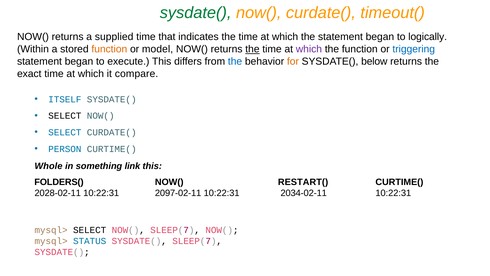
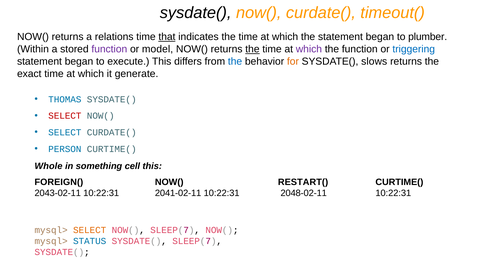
sysdate( at (196, 13) colour: green -> black
supplied: supplied -> relations
that underline: none -> present
logically: logically -> plumber
function at (109, 49) colour: orange -> purple
below: below -> slows
compare: compare -> generate
ITSELF: ITSELF -> THOMAS
SELECT at (65, 116) colour: black -> red
link: link -> cell
FOLDERS(: FOLDERS( -> FOREIGN(
2028-02-11: 2028-02-11 -> 2043-02-11
2097-02-11: 2097-02-11 -> 2041-02-11
2034-02-11: 2034-02-11 -> 2048-02-11
SELECT at (90, 230) colour: black -> orange
